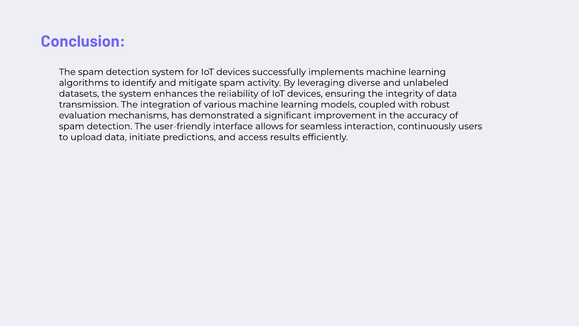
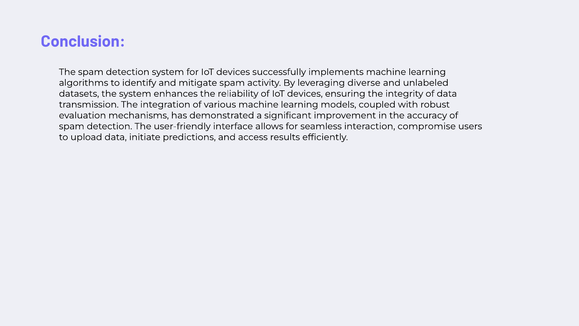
continuously: continuously -> compromise
